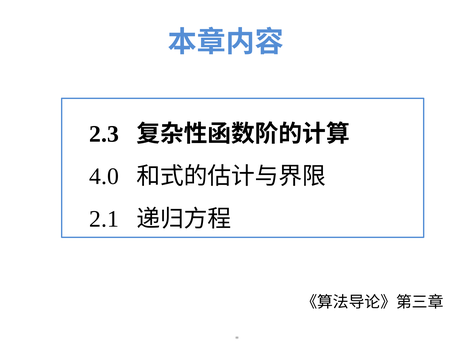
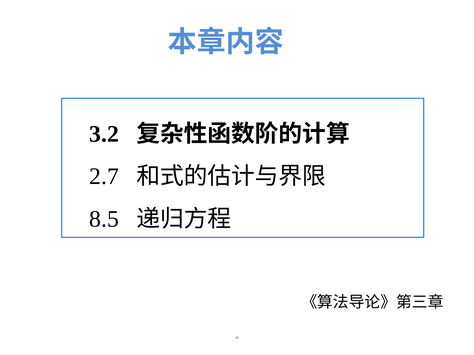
2.3: 2.3 -> 3.2
4.0: 4.0 -> 2.7
2.1: 2.1 -> 8.5
